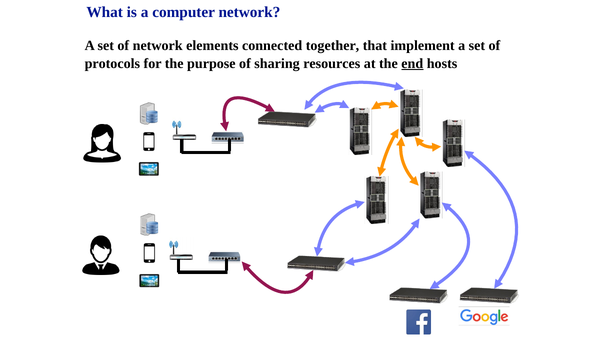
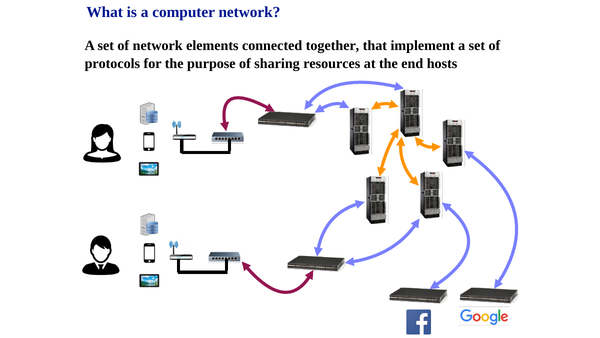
end underline: present -> none
